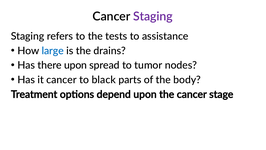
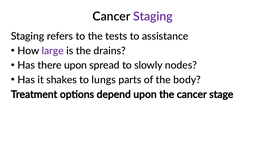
large colour: blue -> purple
tumor: tumor -> slowly
it cancer: cancer -> shakes
black: black -> lungs
